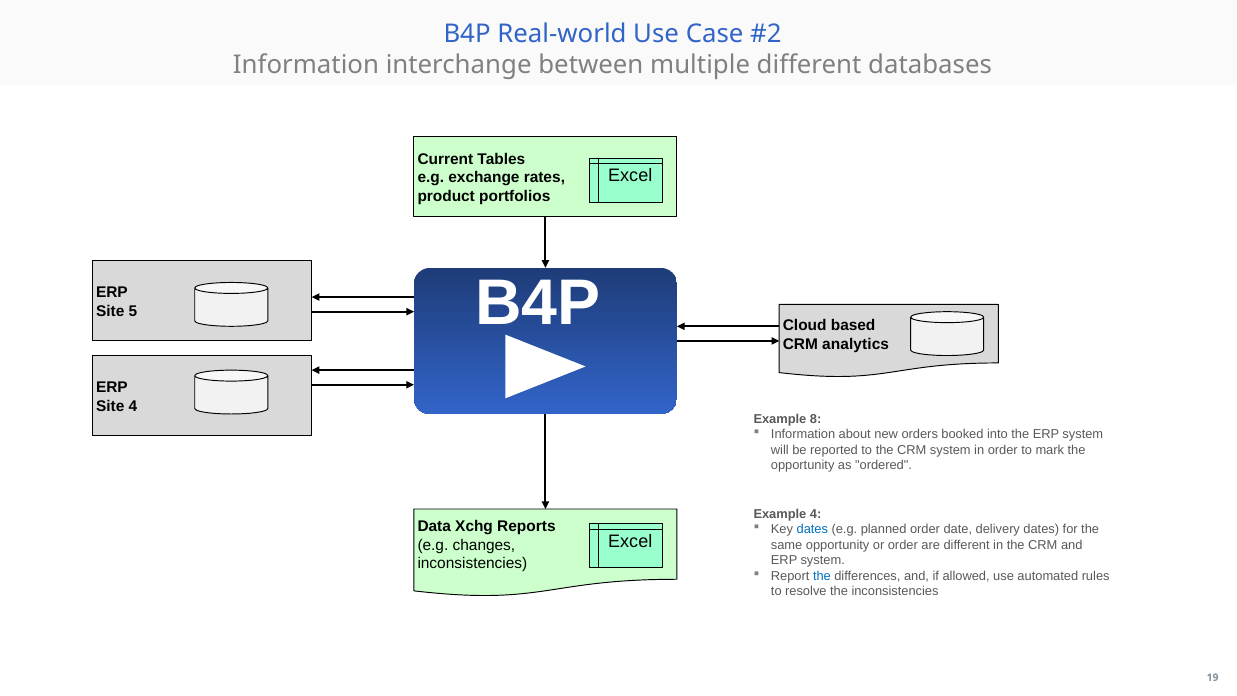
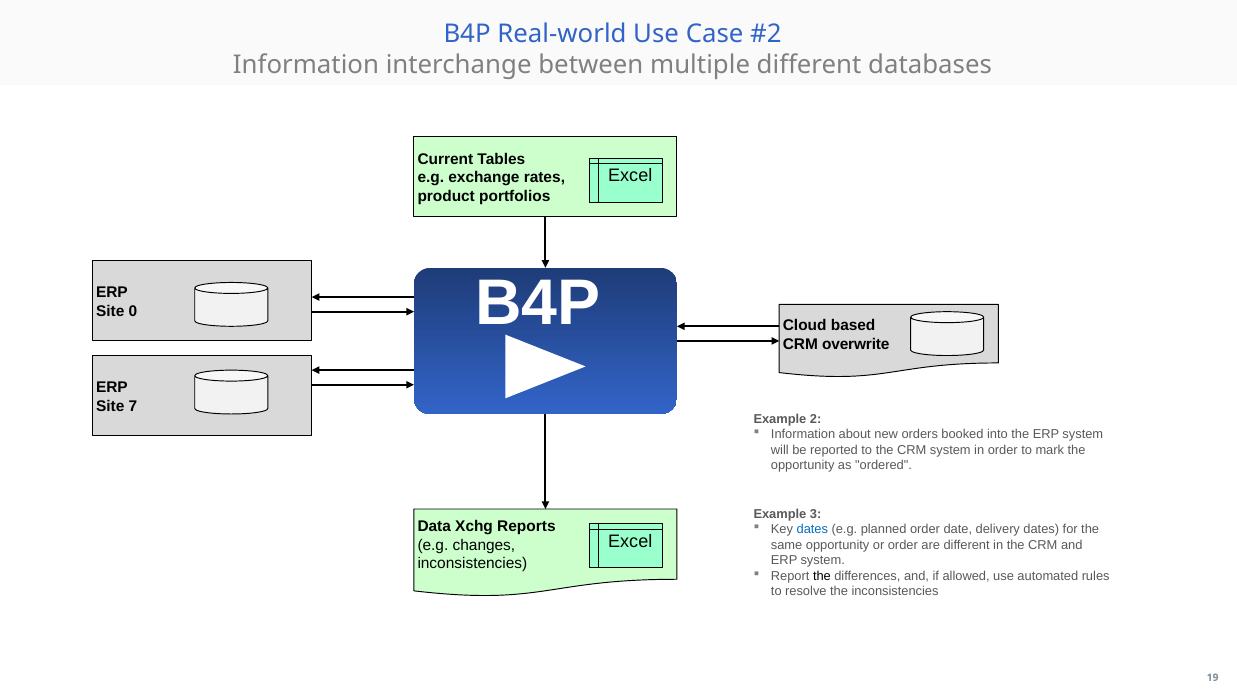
5: 5 -> 0
analytics: analytics -> overwrite
Site 4: 4 -> 7
8: 8 -> 2
Example 4: 4 -> 3
the at (822, 576) colour: blue -> black
